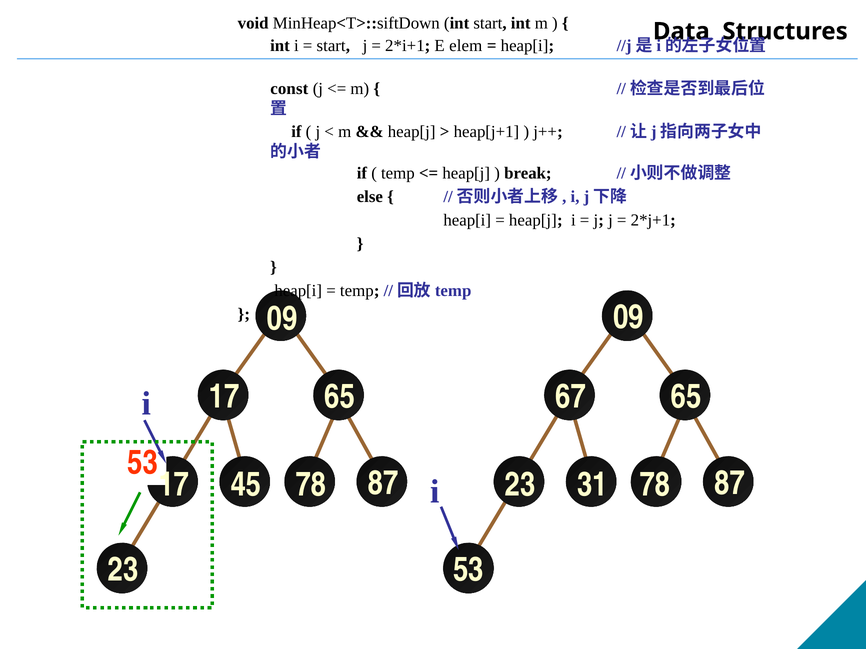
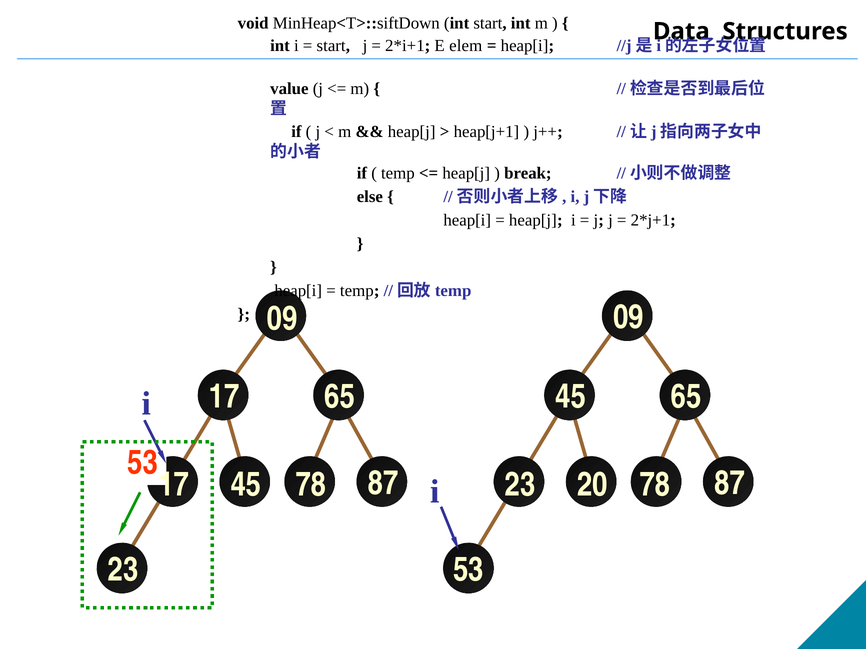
const: const -> value
17 67: 67 -> 45
31: 31 -> 20
